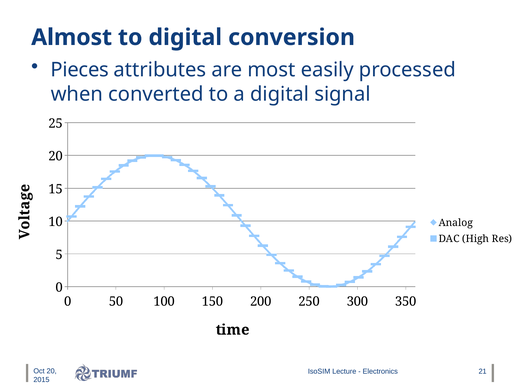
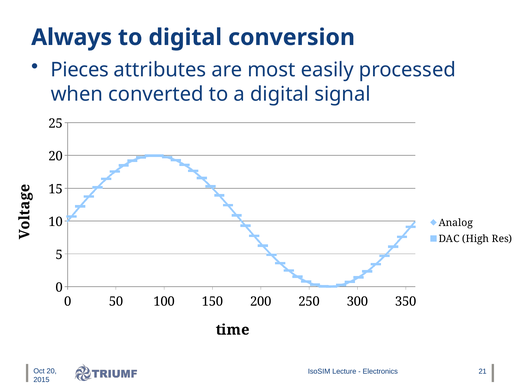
Almost: Almost -> Always
